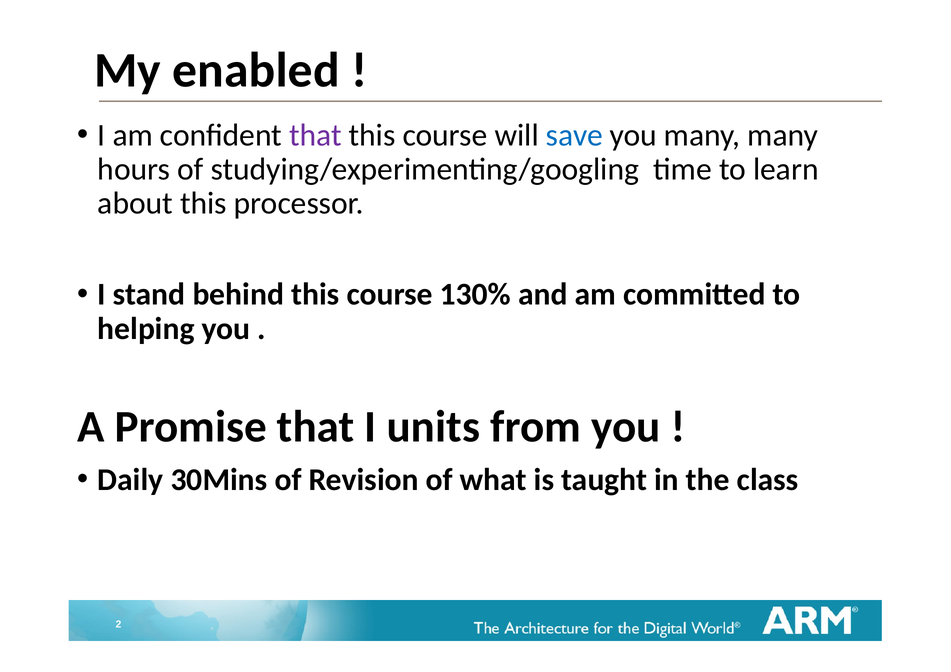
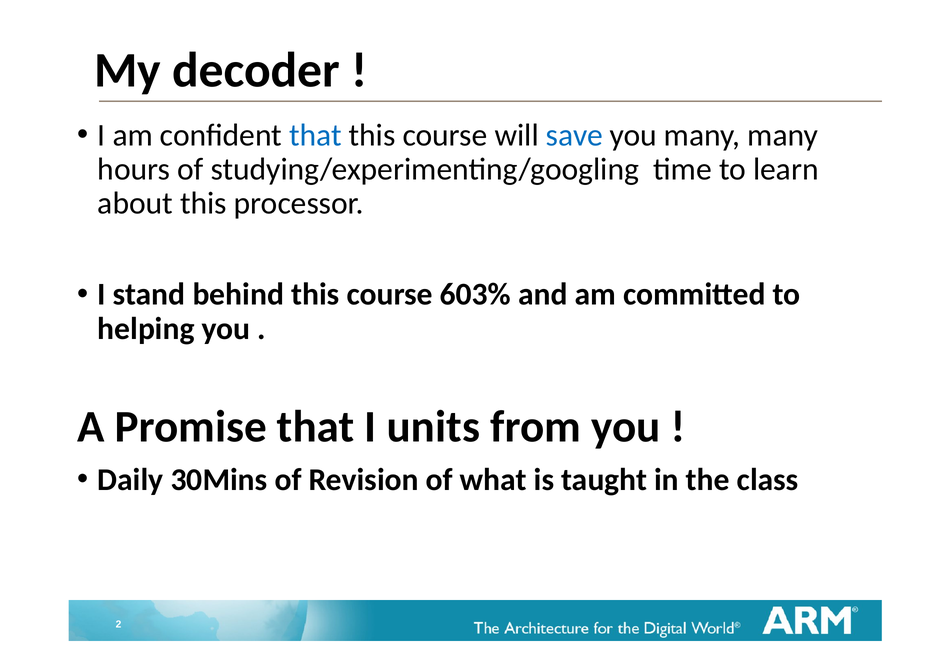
enabled: enabled -> decoder
that at (315, 135) colour: purple -> blue
130%: 130% -> 603%
